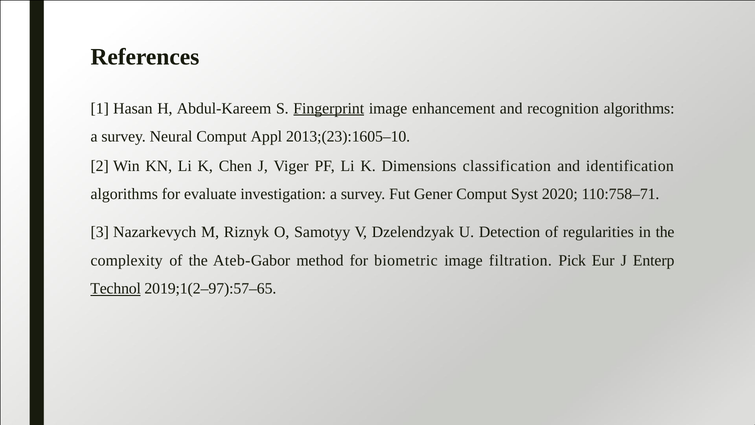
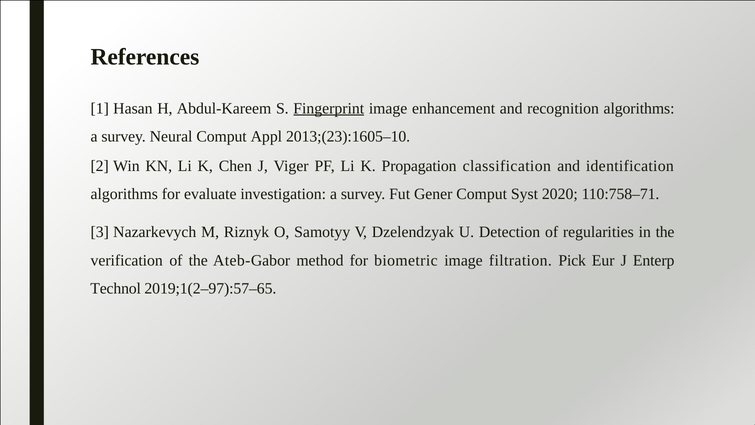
Dimensions: Dimensions -> Propagation
complexity: complexity -> verification
Technol underline: present -> none
